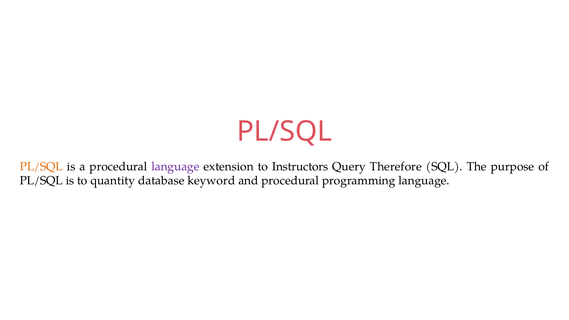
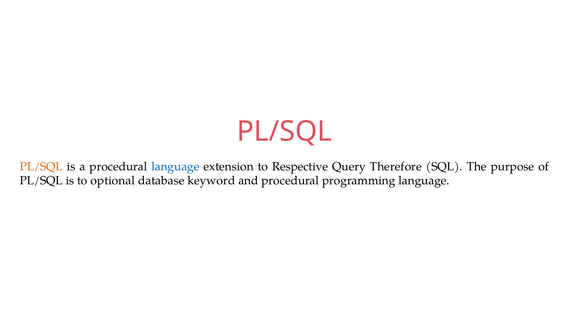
language at (175, 166) colour: purple -> blue
Instructors: Instructors -> Respective
quantity: quantity -> optional
